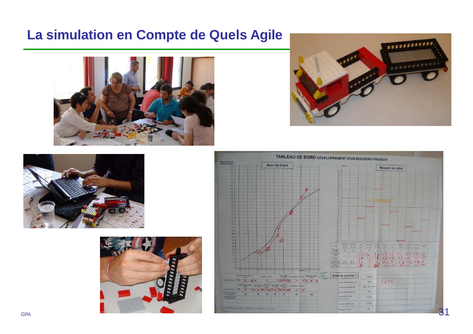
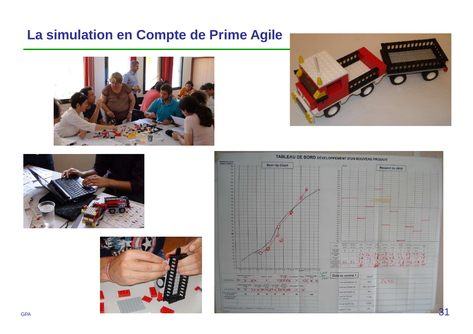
Quels: Quels -> Prime
